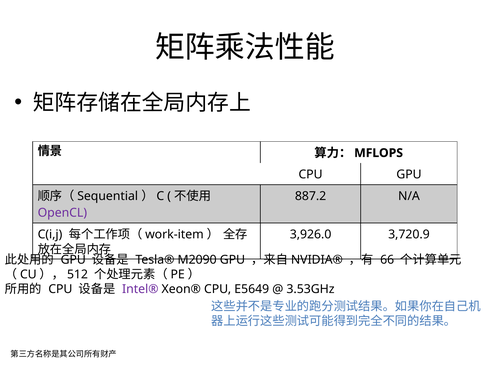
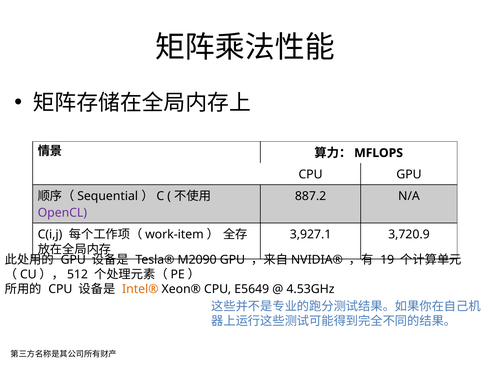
3,926.0: 3,926.0 -> 3,927.1
66: 66 -> 19
Intel® colour: purple -> orange
3.53GHz: 3.53GHz -> 4.53GHz
